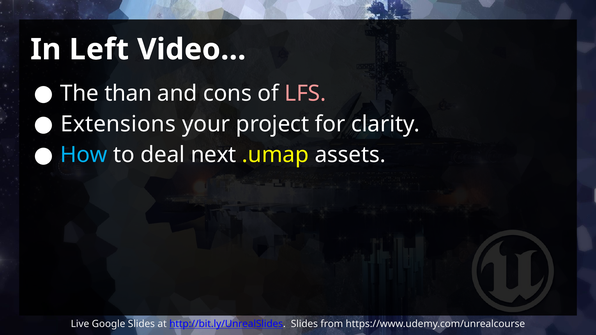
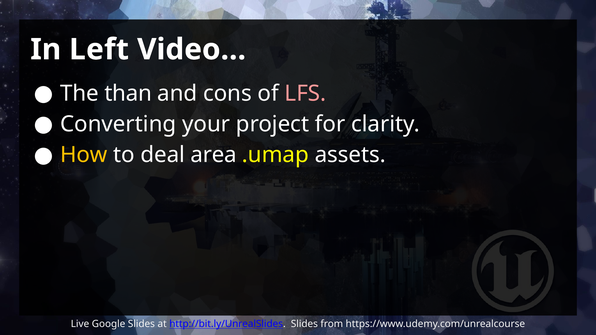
Extensions: Extensions -> Converting
How colour: light blue -> yellow
next: next -> area
